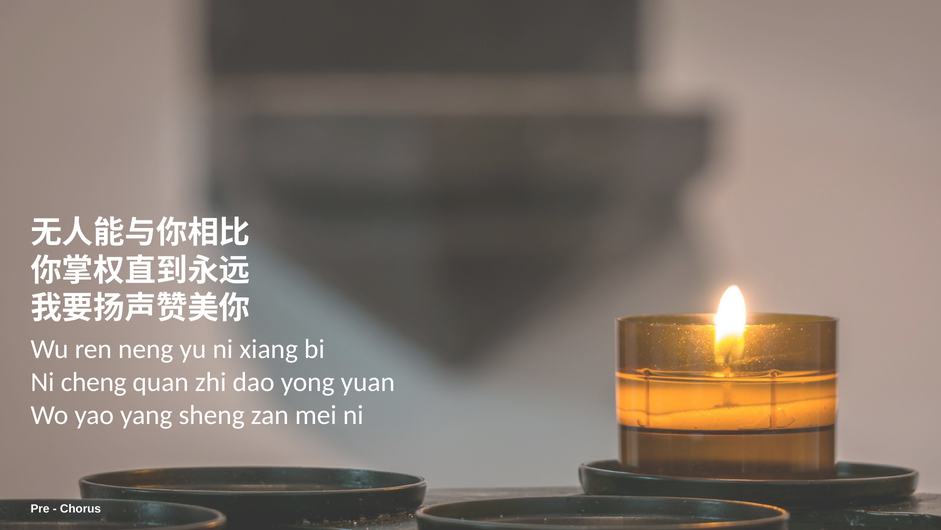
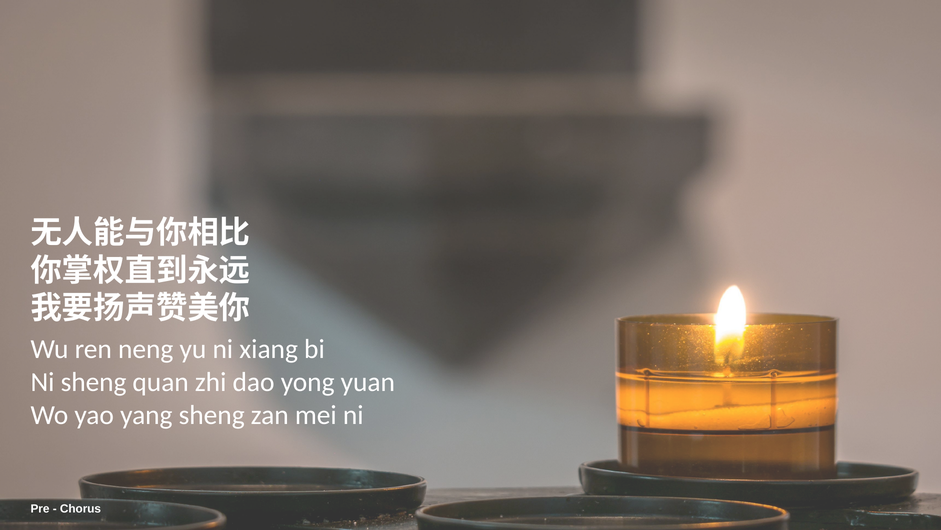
Ni cheng: cheng -> sheng
